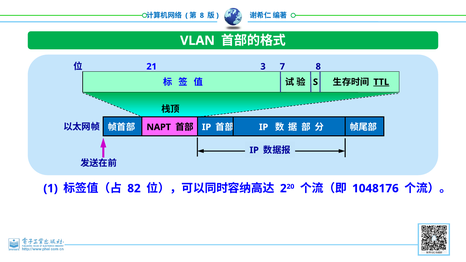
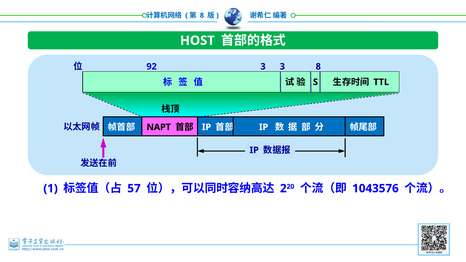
VLAN: VLAN -> HOST
21: 21 -> 92
3 7: 7 -> 3
TTL underline: present -> none
82: 82 -> 57
1048176: 1048176 -> 1043576
